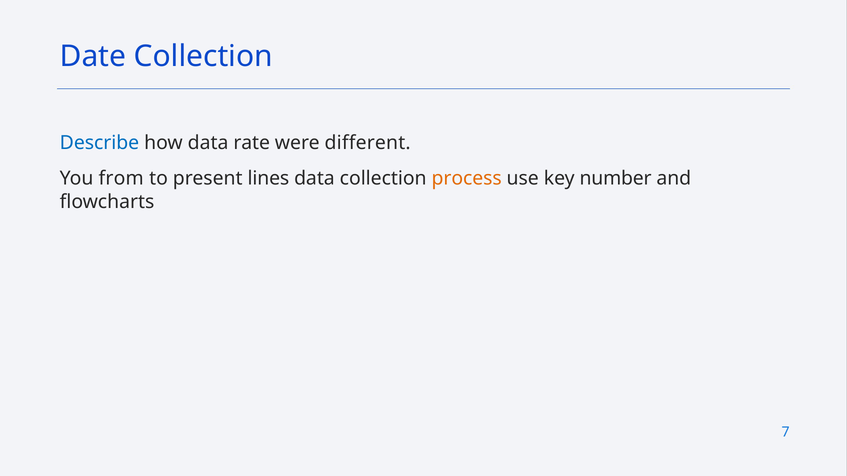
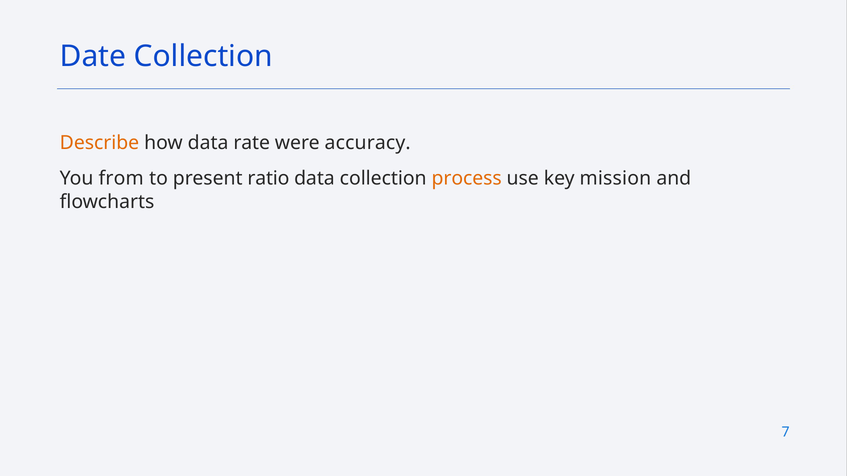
Describe colour: blue -> orange
different: different -> accuracy
lines: lines -> ratio
number: number -> mission
